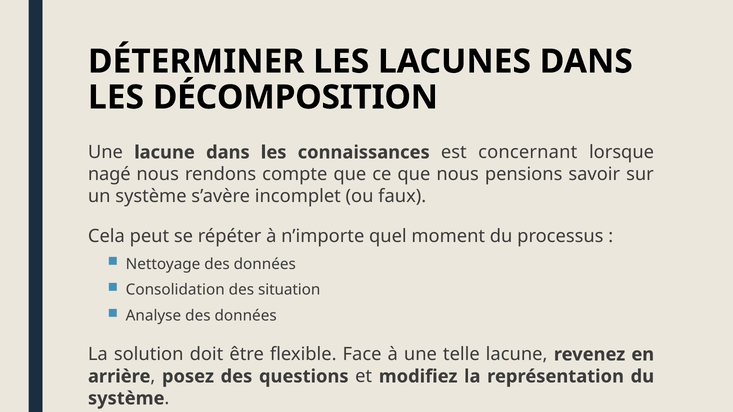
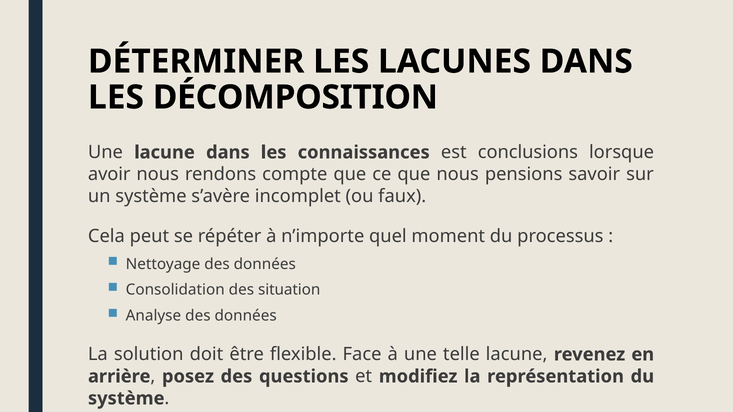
concernant: concernant -> conclusions
nagé: nagé -> avoir
